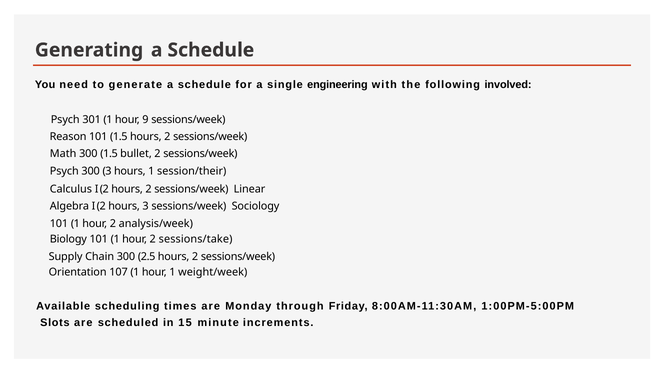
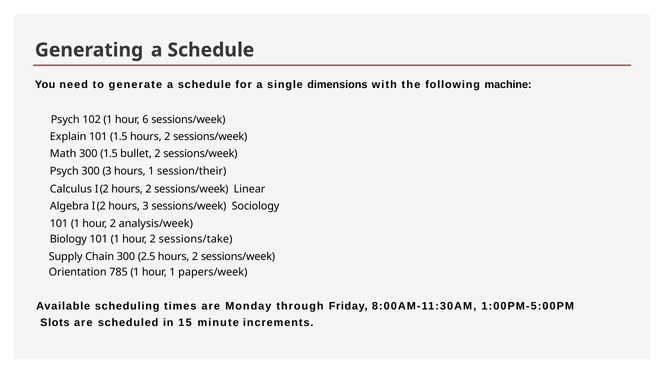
engineering: engineering -> dimensions
involved: involved -> machine
301: 301 -> 102
9: 9 -> 6
Reason: Reason -> Explain
107: 107 -> 785
weight/week: weight/week -> papers/week
